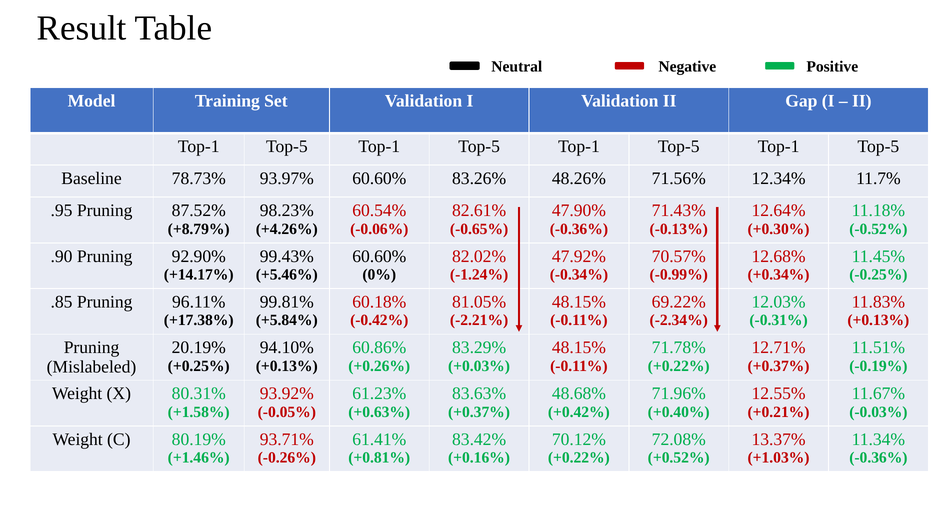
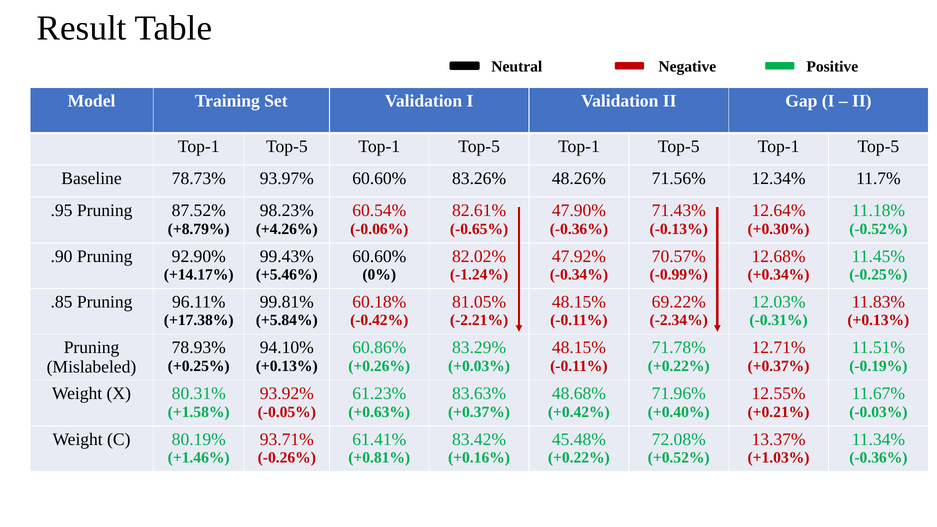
20.19%: 20.19% -> 78.93%
70.12%: 70.12% -> 45.48%
